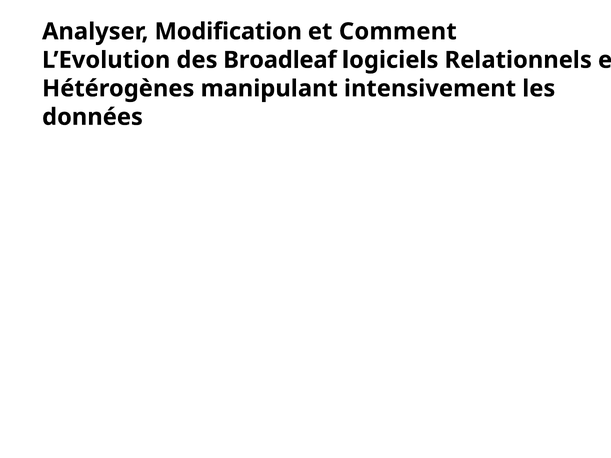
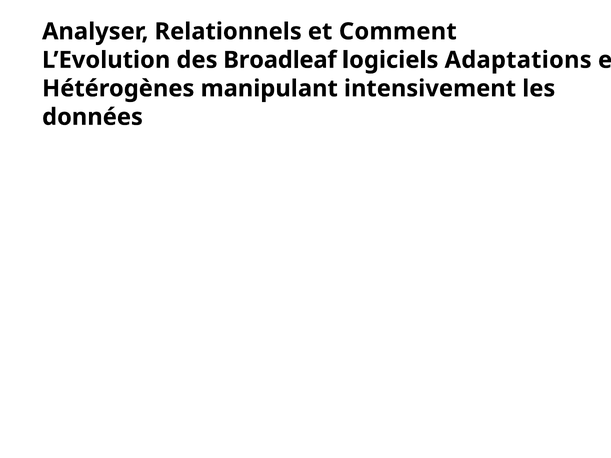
Modification: Modification -> Relationnels
Relationnels: Relationnels -> Adaptations
